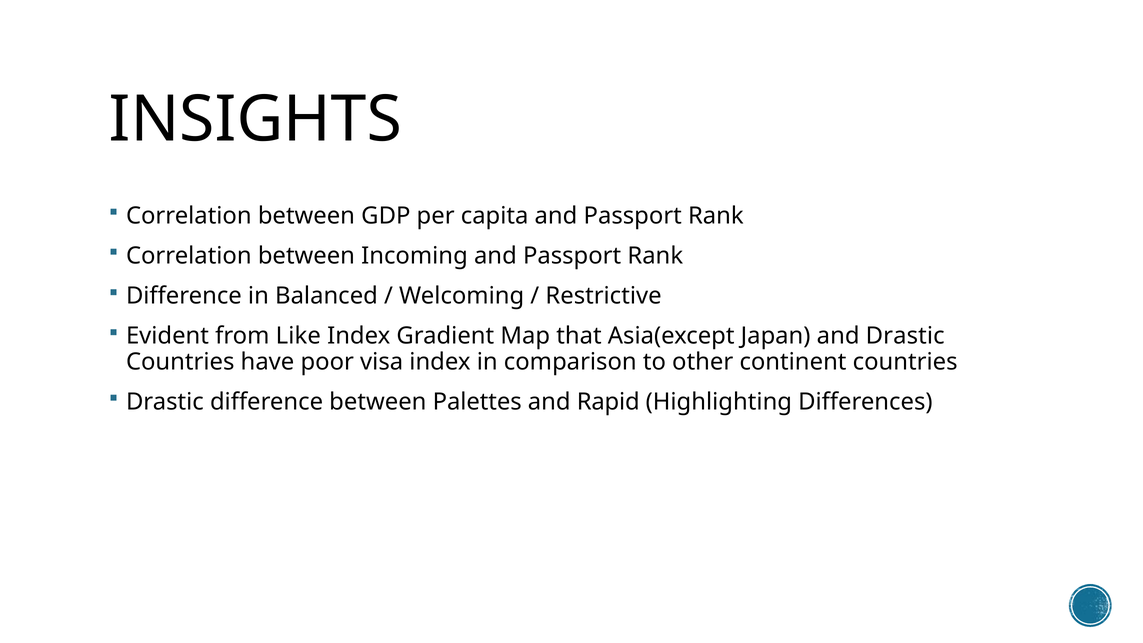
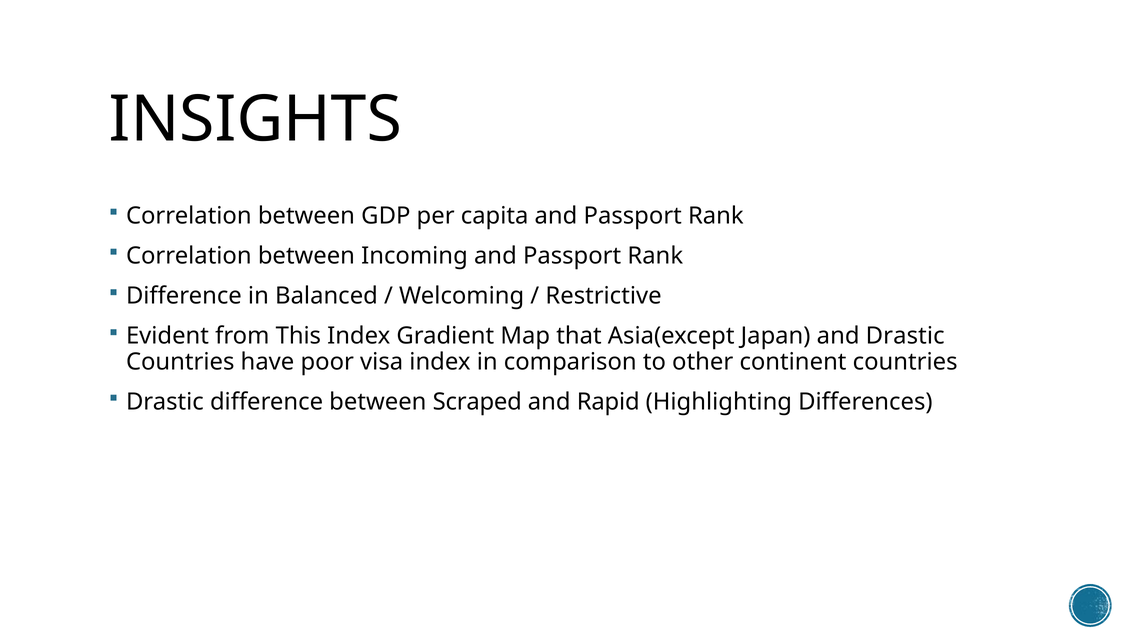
Like: Like -> This
Palettes: Palettes -> Scraped
